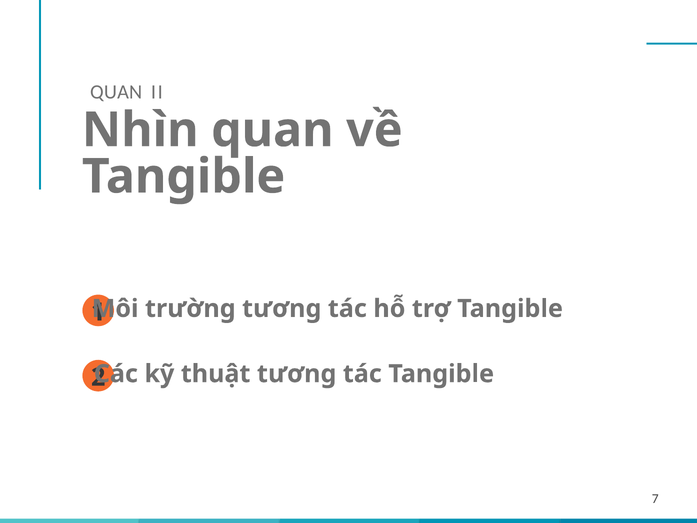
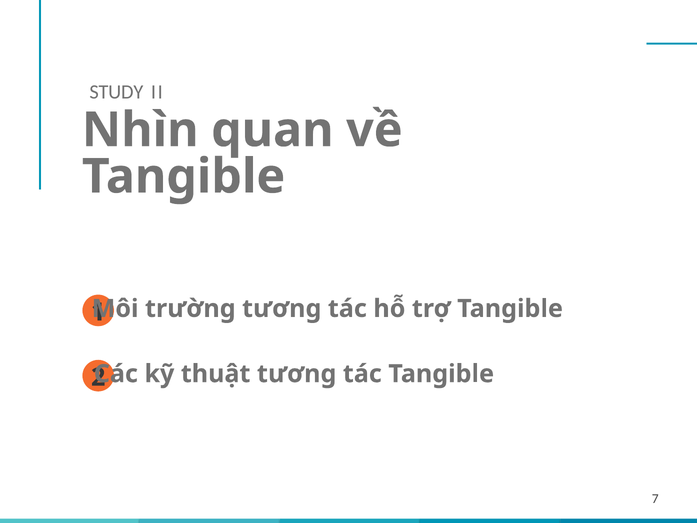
QUAN at (116, 92): QUAN -> STUDY
